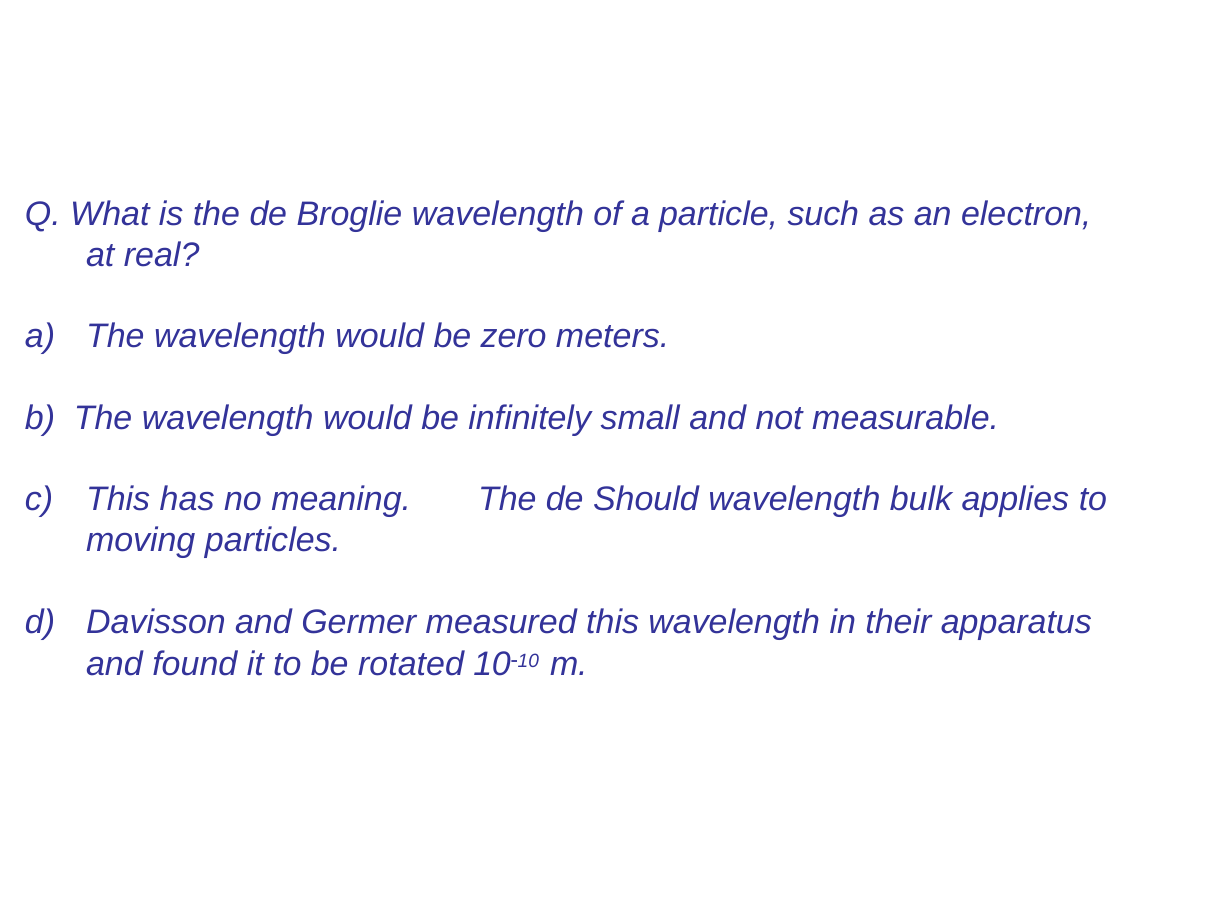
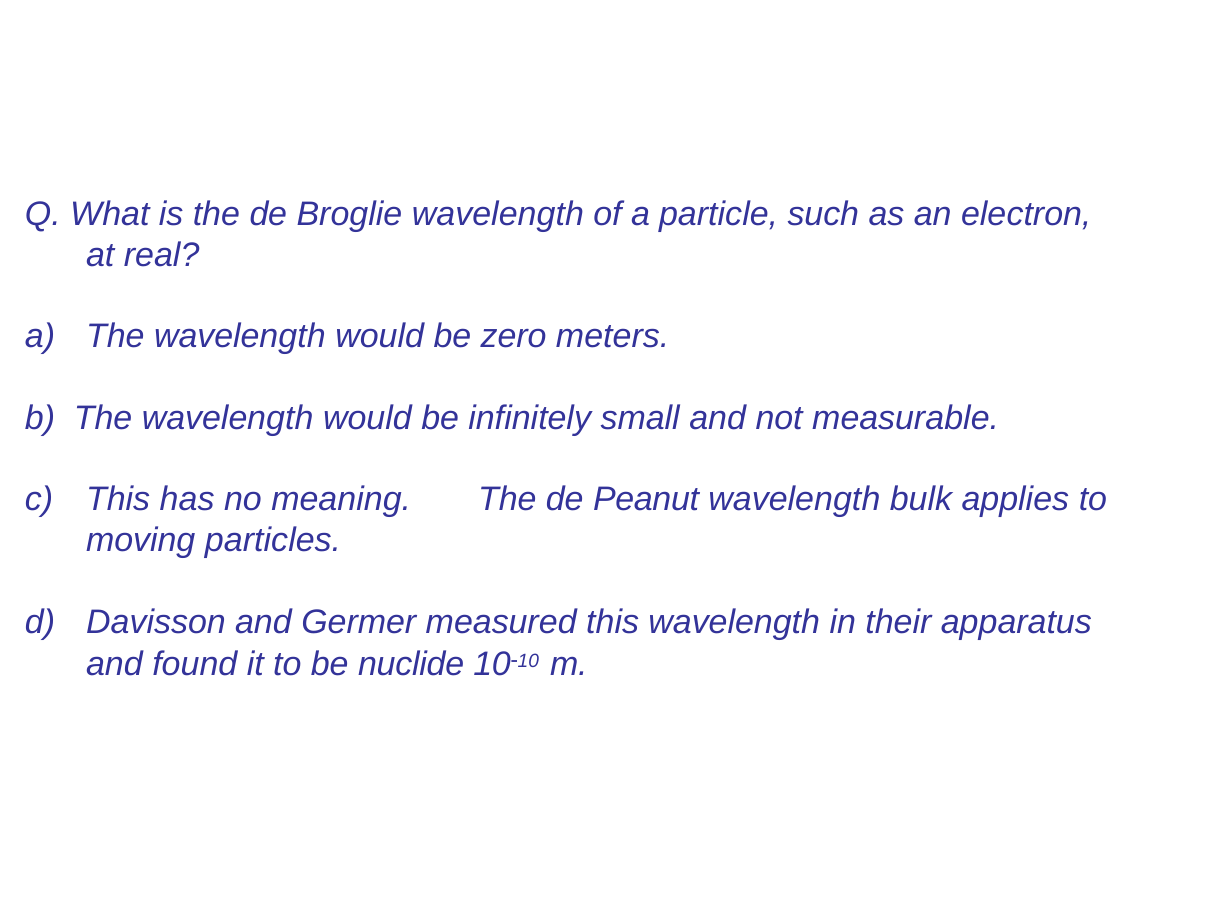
Should: Should -> Peanut
rotated: rotated -> nuclide
